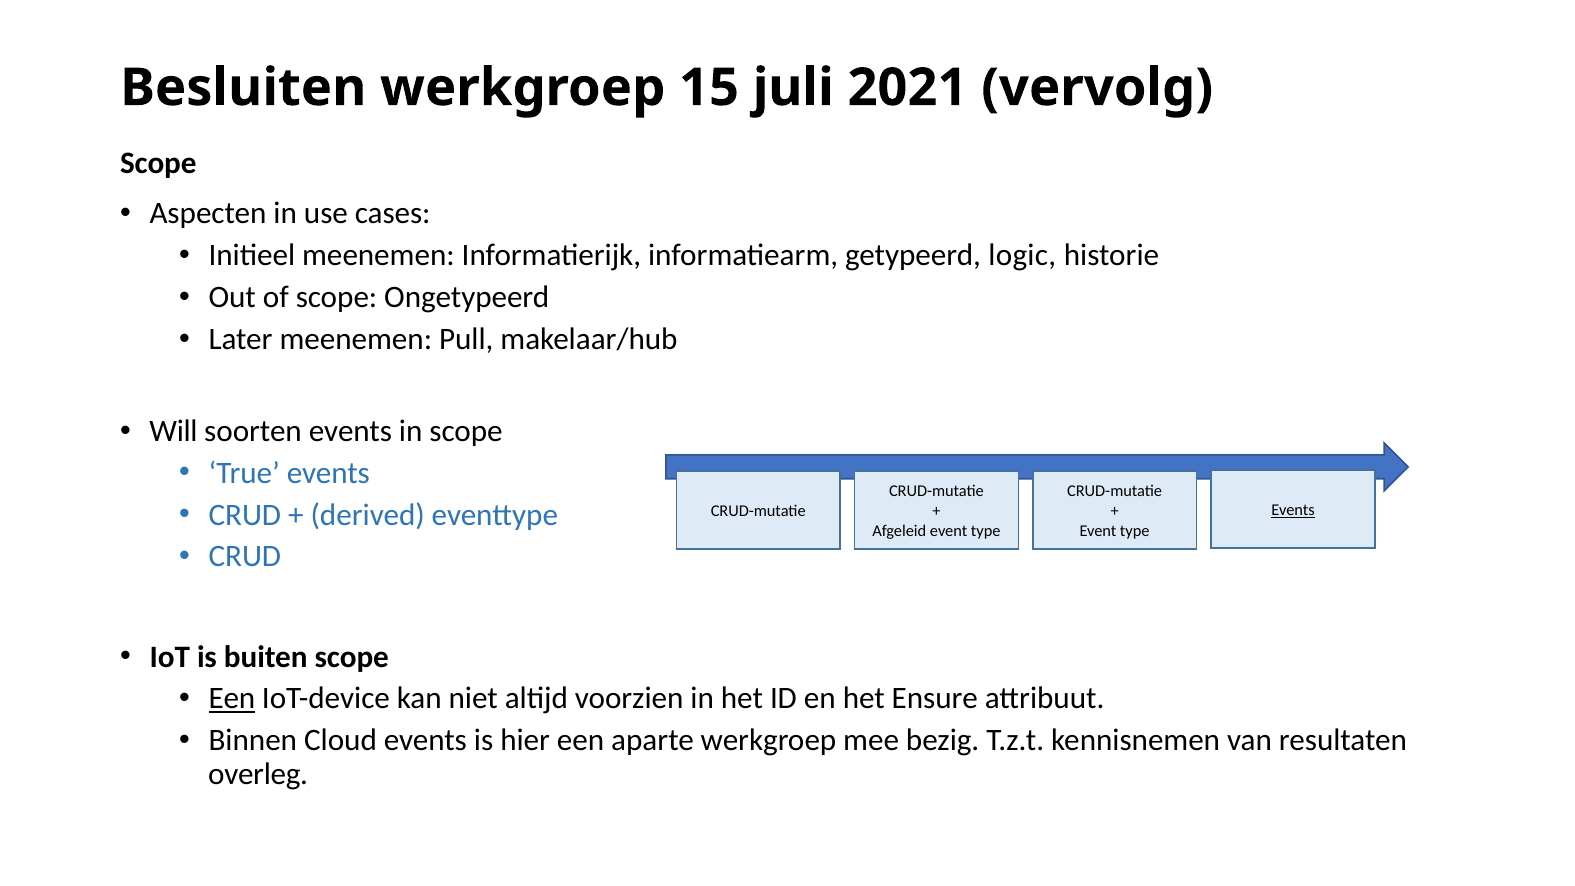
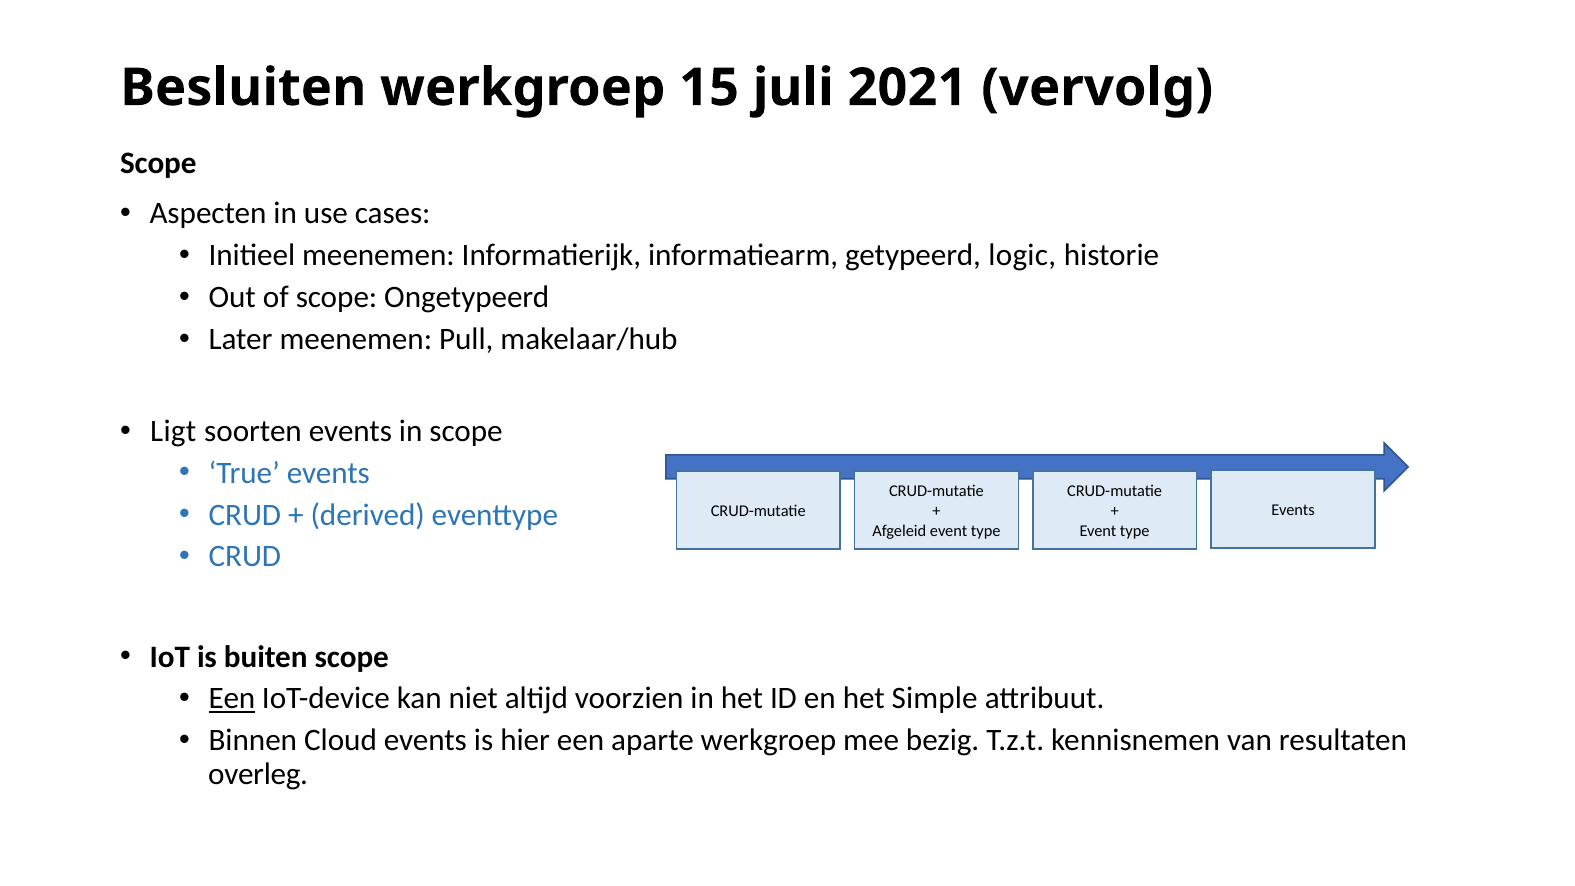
Will: Will -> Ligt
Events at (1293, 510) underline: present -> none
Ensure: Ensure -> Simple
